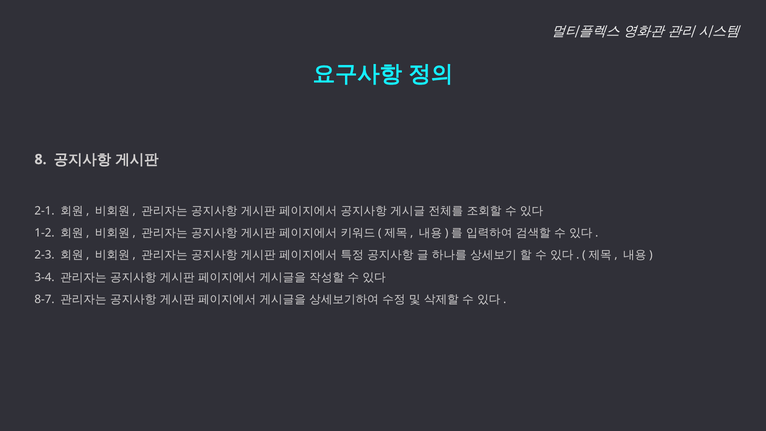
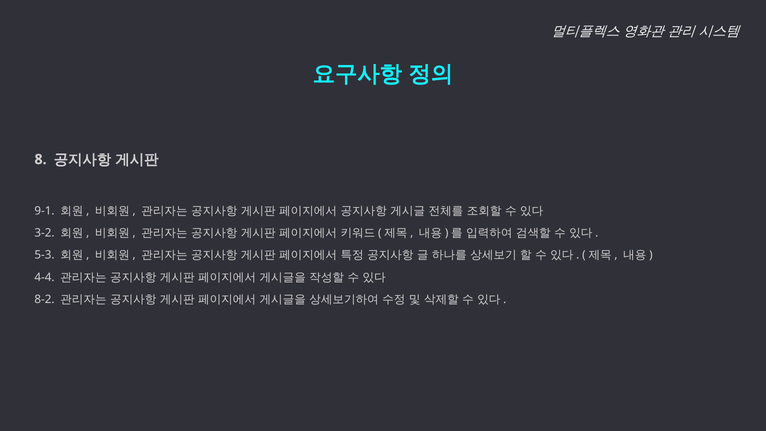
2-1: 2-1 -> 9-1
1-2: 1-2 -> 3-2
2-3: 2-3 -> 5-3
3-4: 3-4 -> 4-4
8-7: 8-7 -> 8-2
